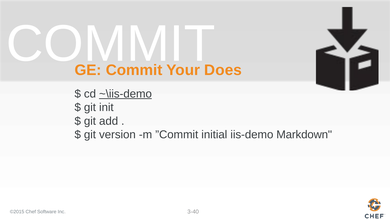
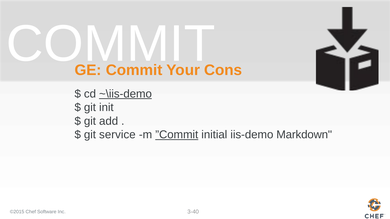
Does: Does -> Cons
version: version -> service
”Commit underline: none -> present
